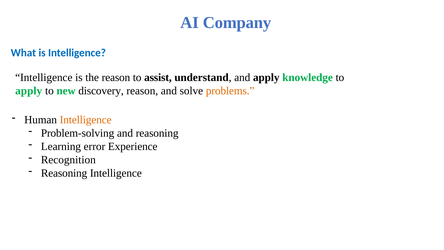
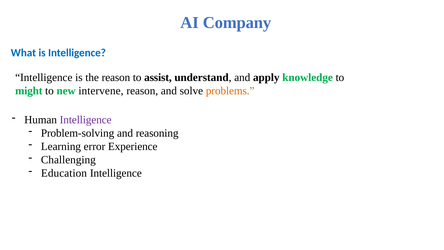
apply at (29, 91): apply -> might
discovery: discovery -> intervene
Intelligence at (86, 120) colour: orange -> purple
Recognition: Recognition -> Challenging
Reasoning at (64, 173): Reasoning -> Education
